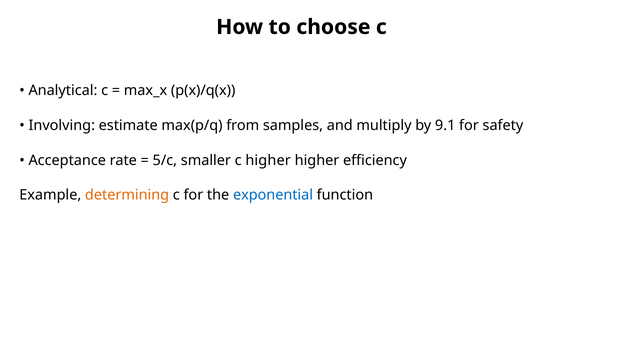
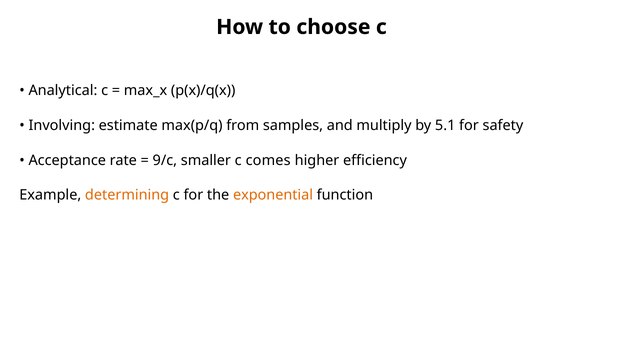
9.1: 9.1 -> 5.1
5/c: 5/c -> 9/c
c higher: higher -> comes
exponential colour: blue -> orange
